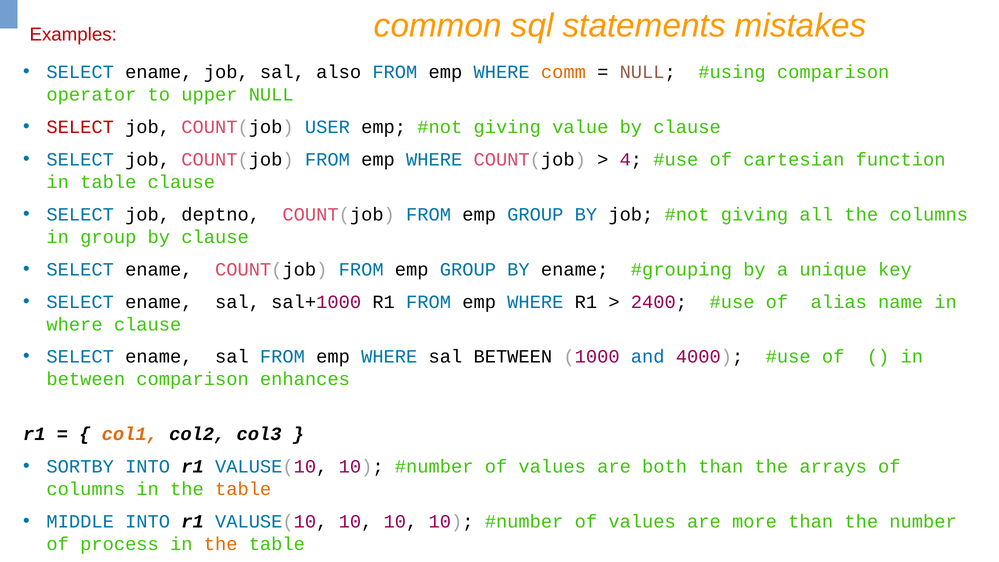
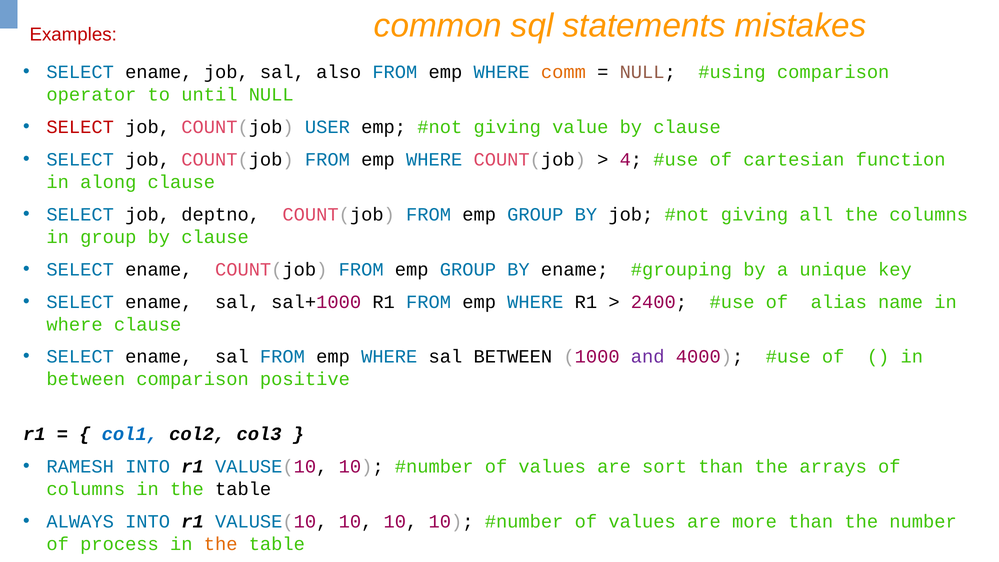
upper: upper -> until
in table: table -> along
and colour: blue -> purple
enhances: enhances -> positive
col1 colour: orange -> blue
SORTBY: SORTBY -> RAMESH
both: both -> sort
table at (243, 489) colour: orange -> black
MIDDLE: MIDDLE -> ALWAYS
